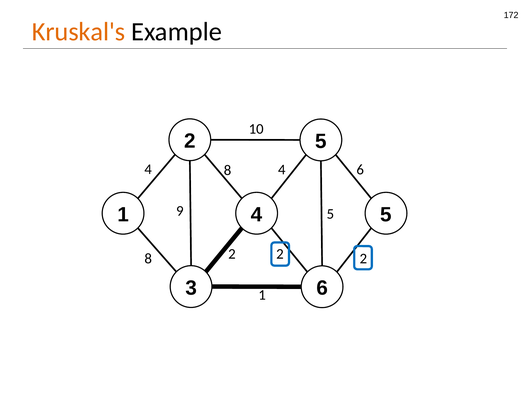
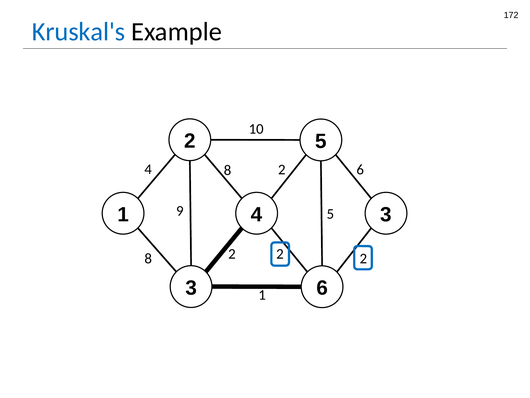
Kruskal's colour: orange -> blue
8 4: 4 -> 2
4 5: 5 -> 3
